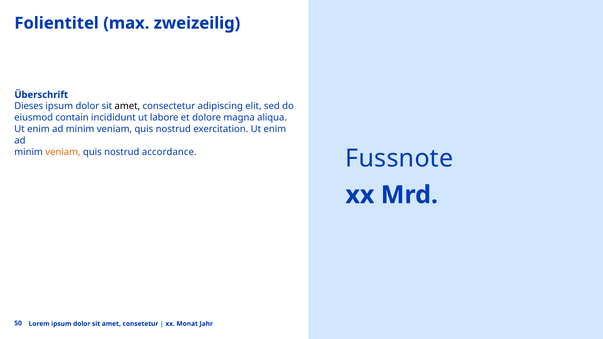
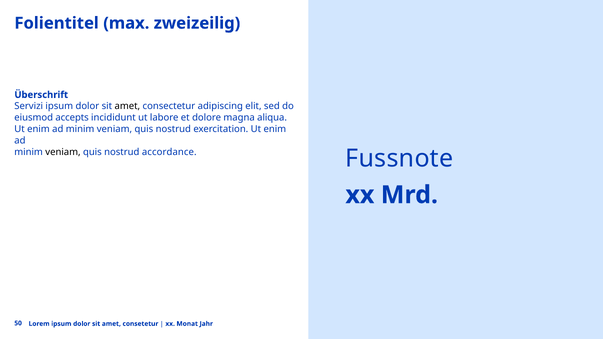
Dieses: Dieses -> Servizi
contain: contain -> accepts
veniam at (63, 152) colour: orange -> black
